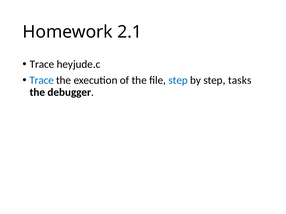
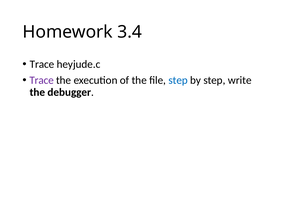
2.1: 2.1 -> 3.4
Trace at (42, 80) colour: blue -> purple
tasks: tasks -> write
